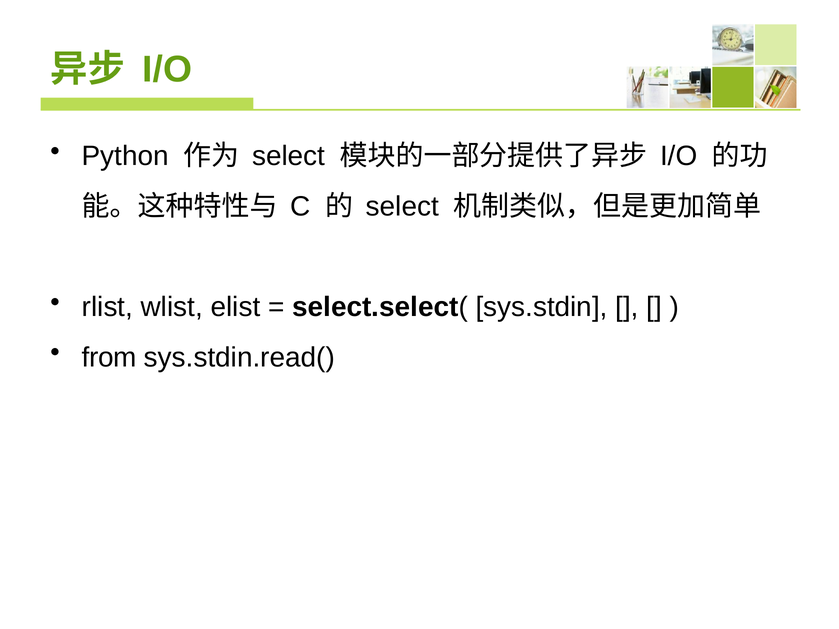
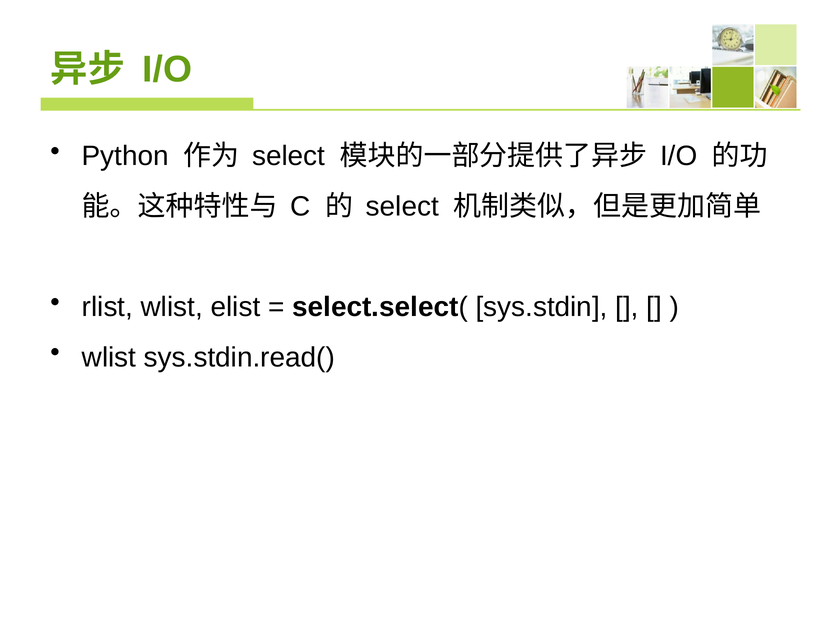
from at (109, 357): from -> wlist
